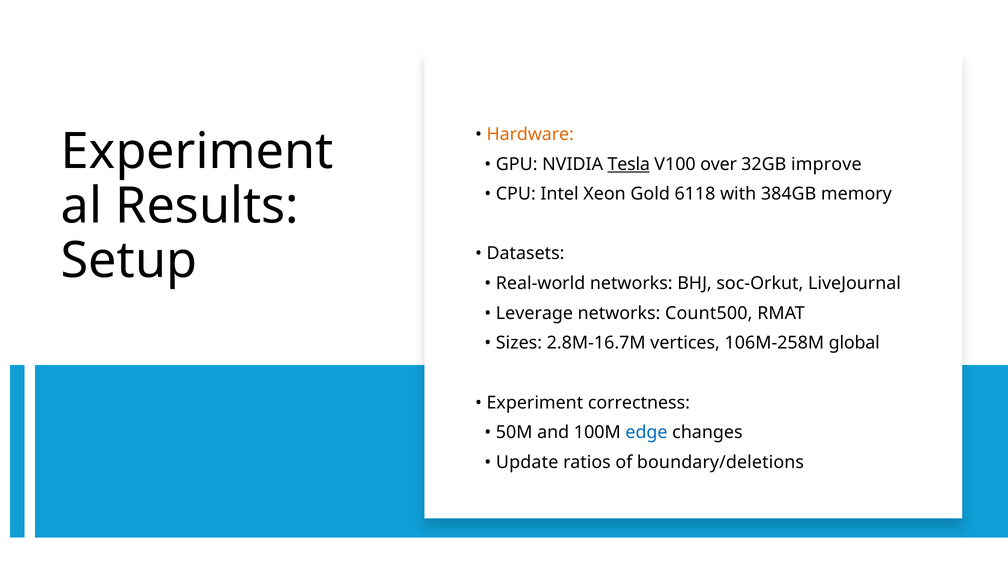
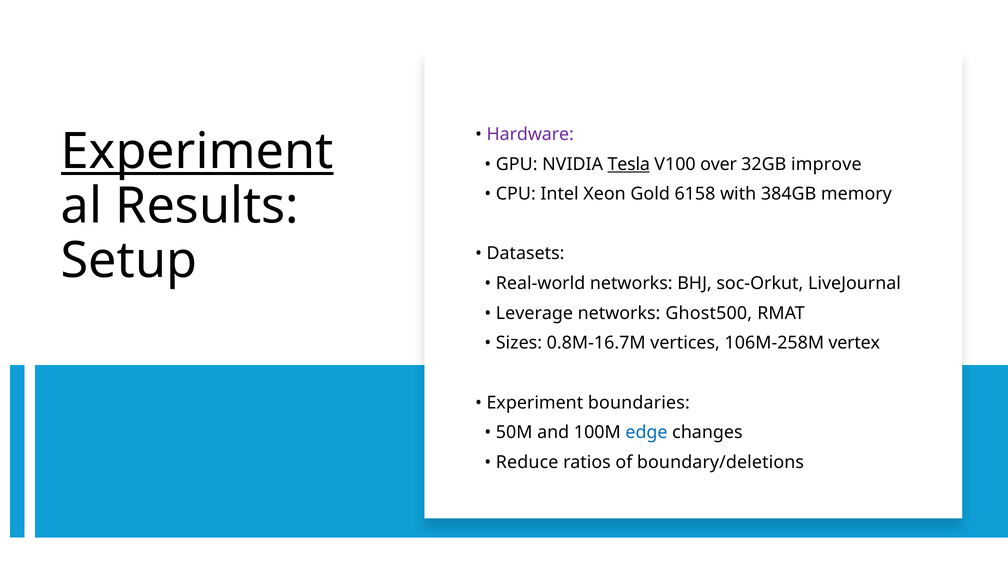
Hardware colour: orange -> purple
Experiment at (197, 152) underline: none -> present
6118: 6118 -> 6158
Count500: Count500 -> Ghost500
2.8M-16.7M: 2.8M-16.7M -> 0.8M-16.7M
global: global -> vertex
correctness: correctness -> boundaries
Update: Update -> Reduce
